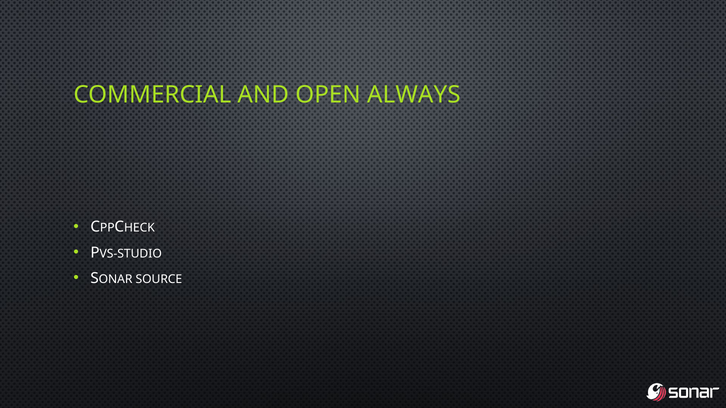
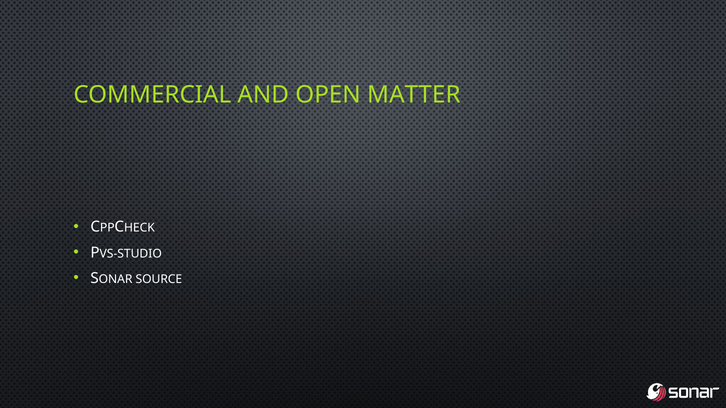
ALWAYS: ALWAYS -> MATTER
